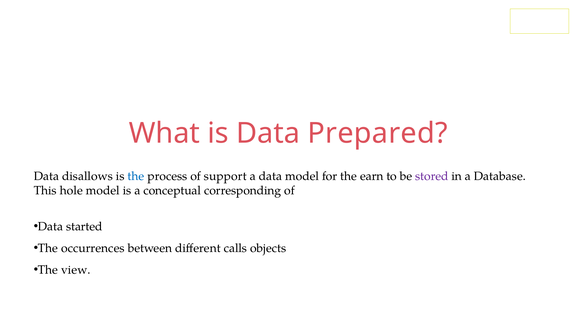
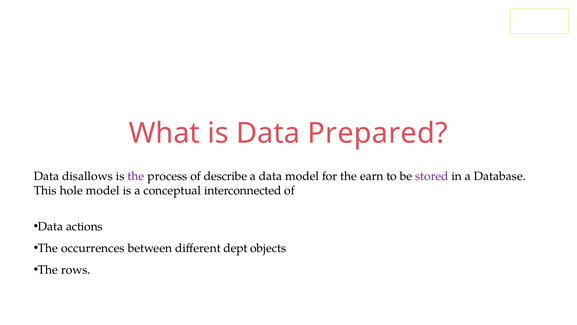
the at (136, 176) colour: blue -> purple
support: support -> describe
corresponding: corresponding -> interconnected
started: started -> actions
calls: calls -> dept
view: view -> rows
